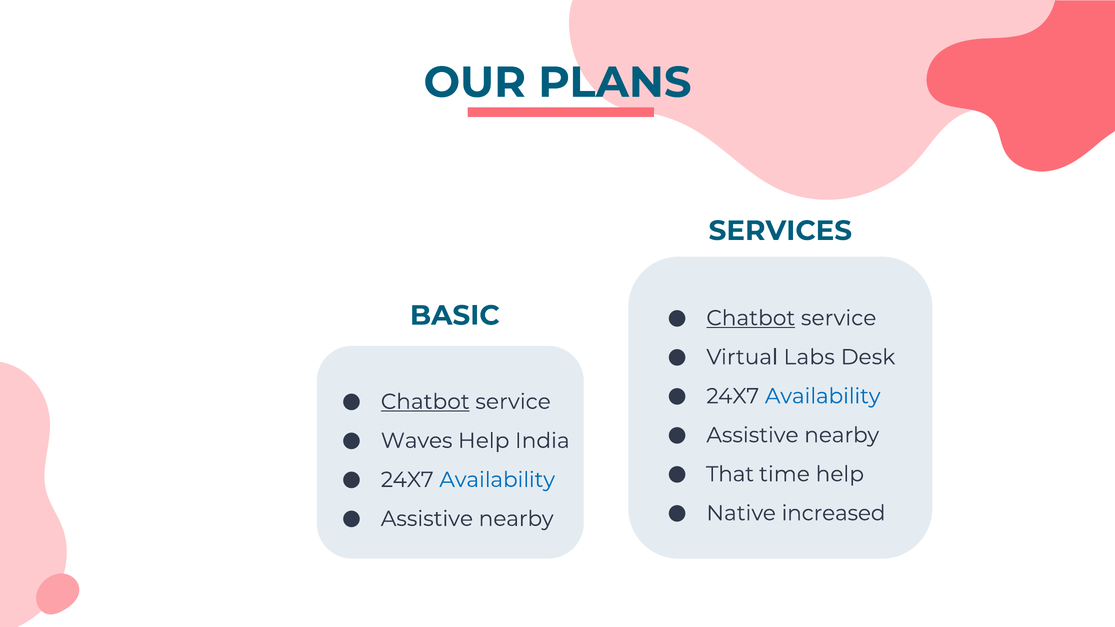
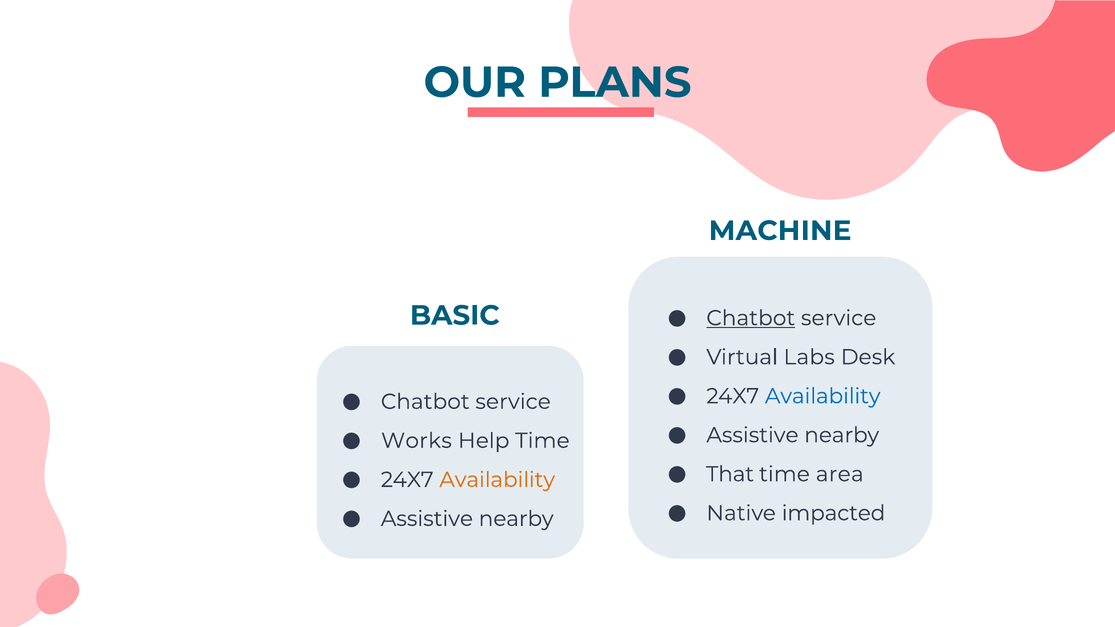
SERVICES: SERVICES -> MACHINE
Chatbot at (425, 402) underline: present -> none
Waves: Waves -> Works
Help India: India -> Time
time help: help -> area
Availability at (497, 480) colour: blue -> orange
increased: increased -> impacted
